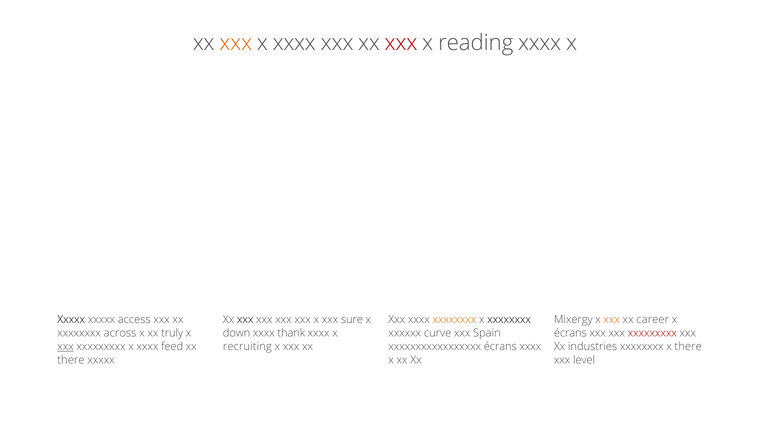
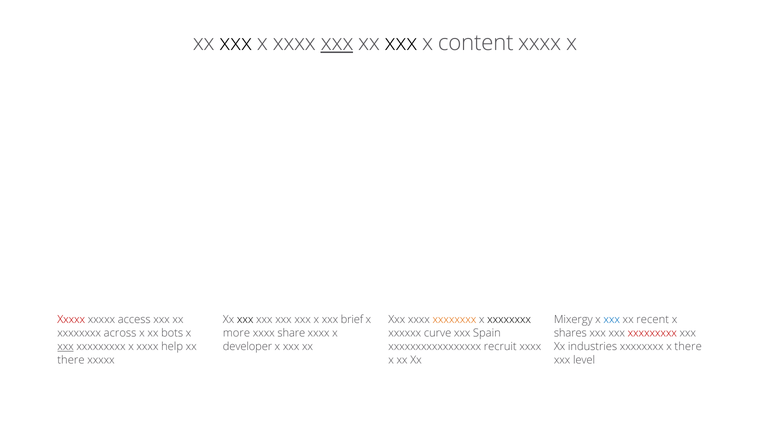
xxx at (236, 43) colour: orange -> black
xxx at (337, 43) underline: none -> present
xxx at (401, 43) colour: red -> black
reading: reading -> content
Xxxxx at (71, 320) colour: black -> red
sure: sure -> brief
xxx at (612, 320) colour: orange -> blue
career: career -> recent
truly: truly -> bots
down: down -> more
thank: thank -> share
écrans at (570, 333): écrans -> shares
feed: feed -> help
recruiting: recruiting -> developer
xxxxxxxxxxxxxxxxx écrans: écrans -> recruit
